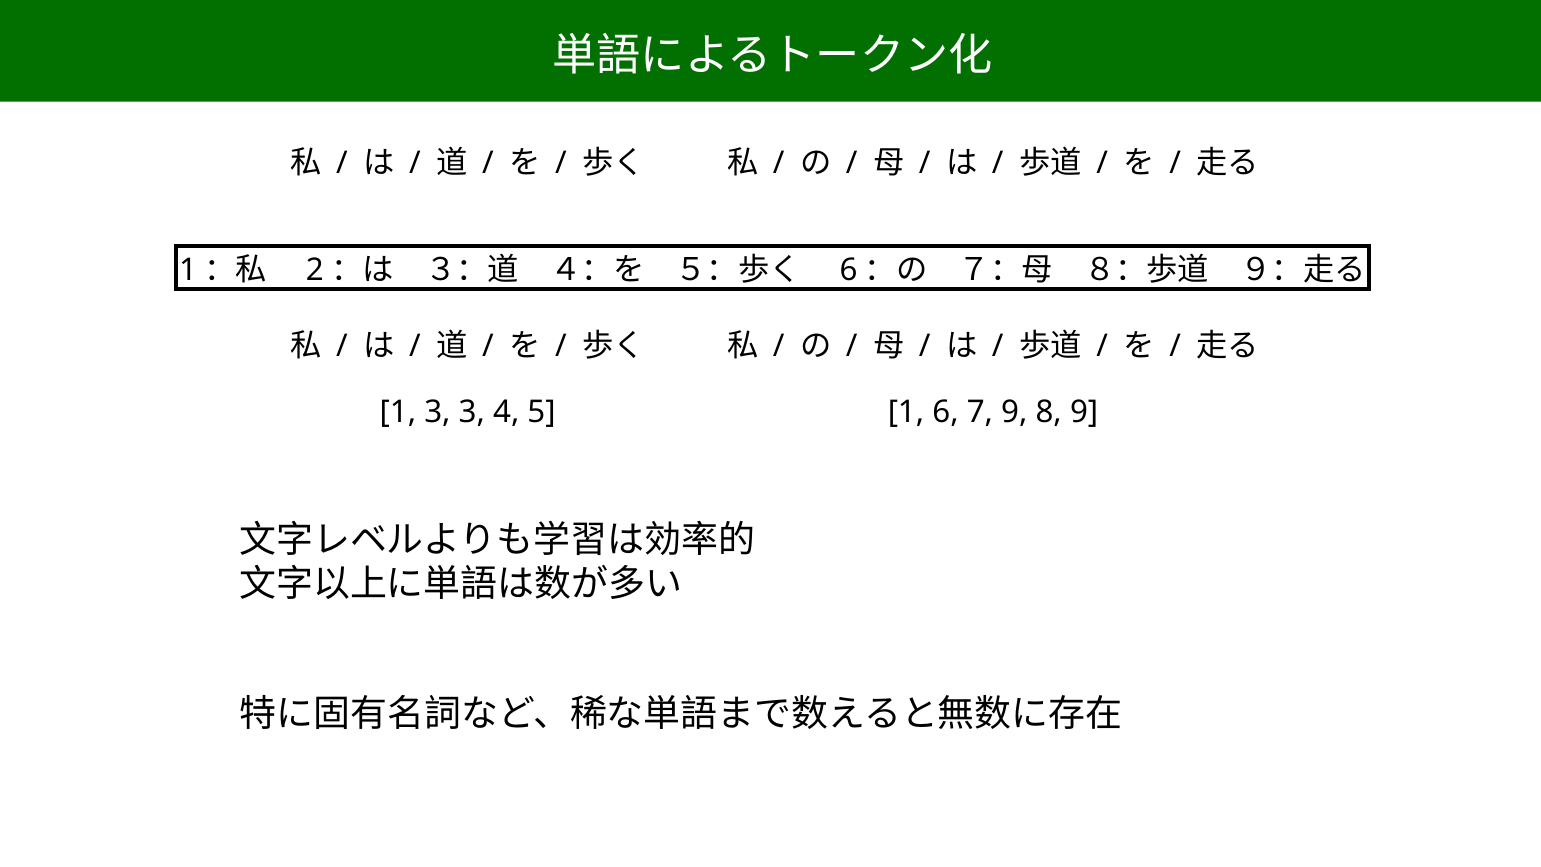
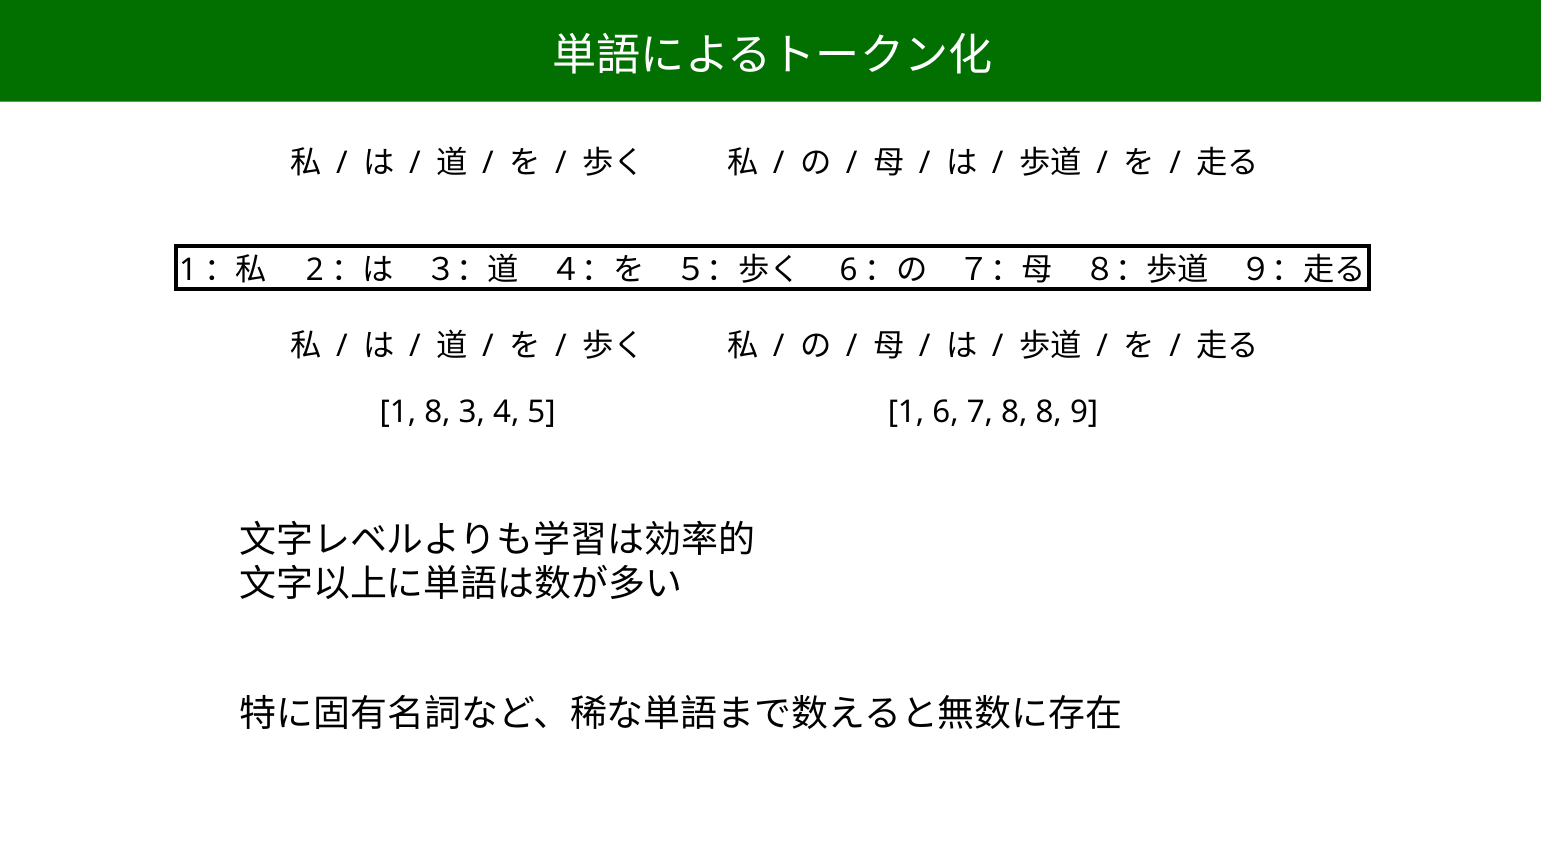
1 3: 3 -> 8
7 9: 9 -> 8
